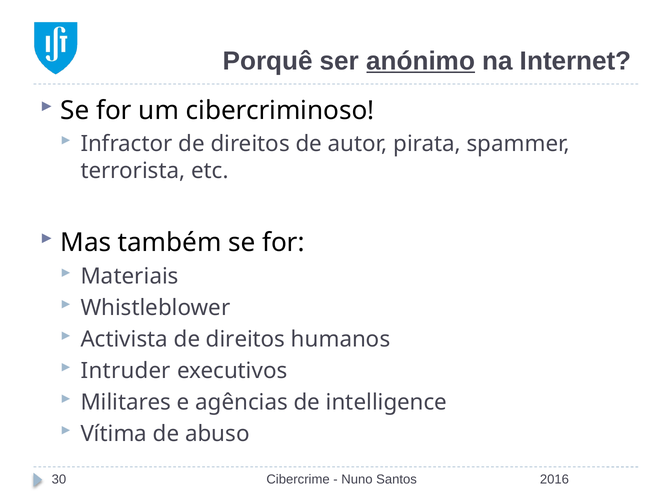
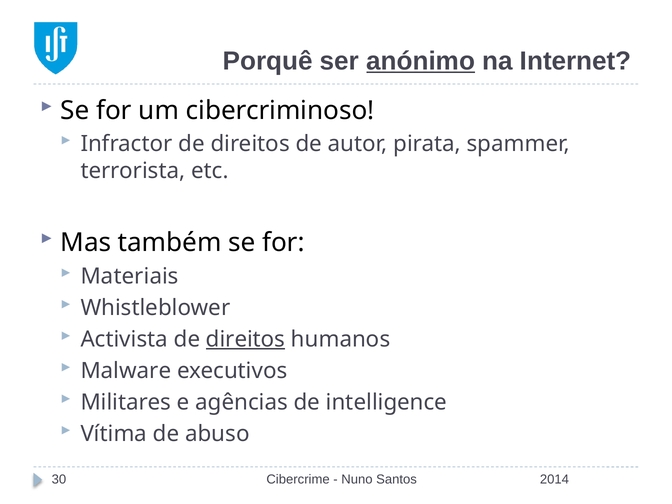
direitos at (246, 339) underline: none -> present
Intruder: Intruder -> Malware
2016: 2016 -> 2014
